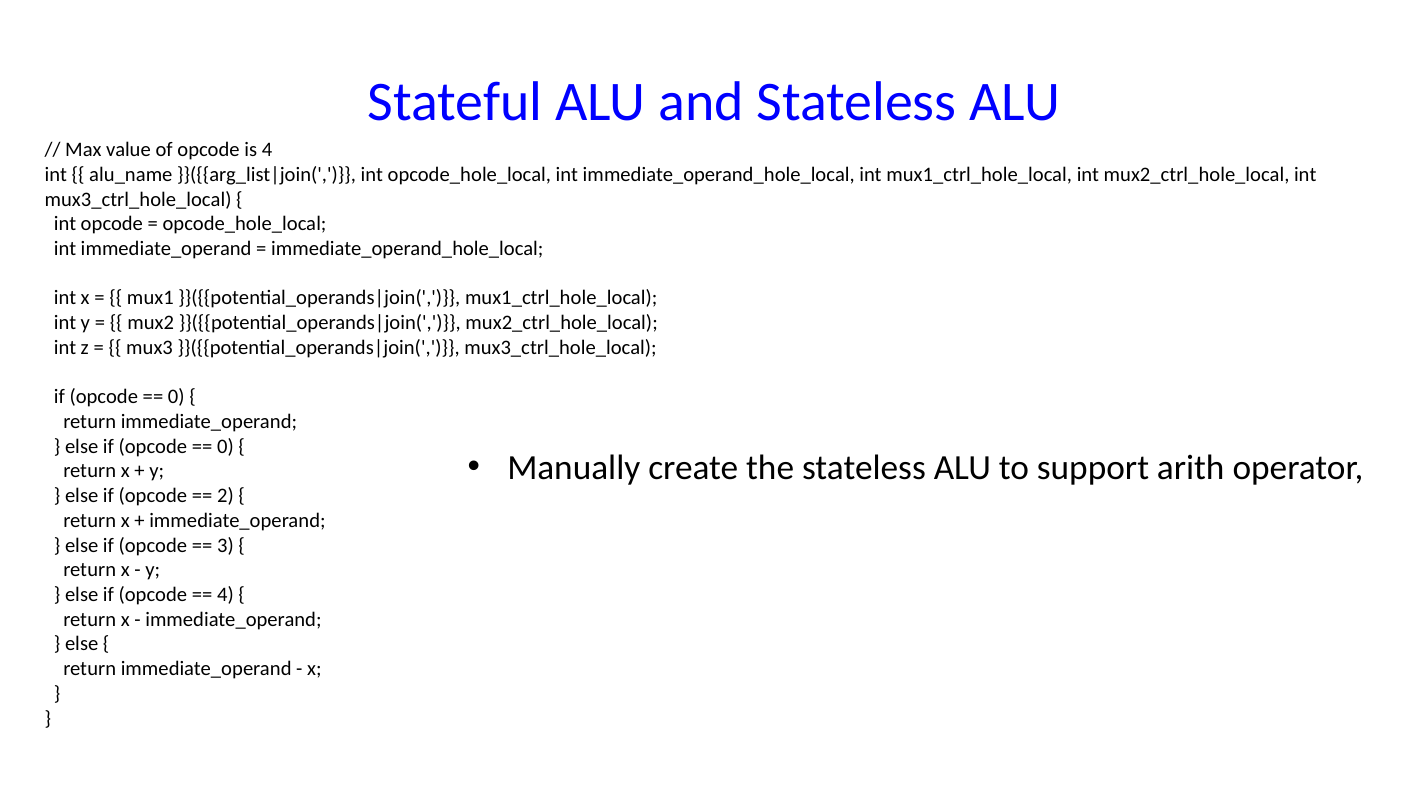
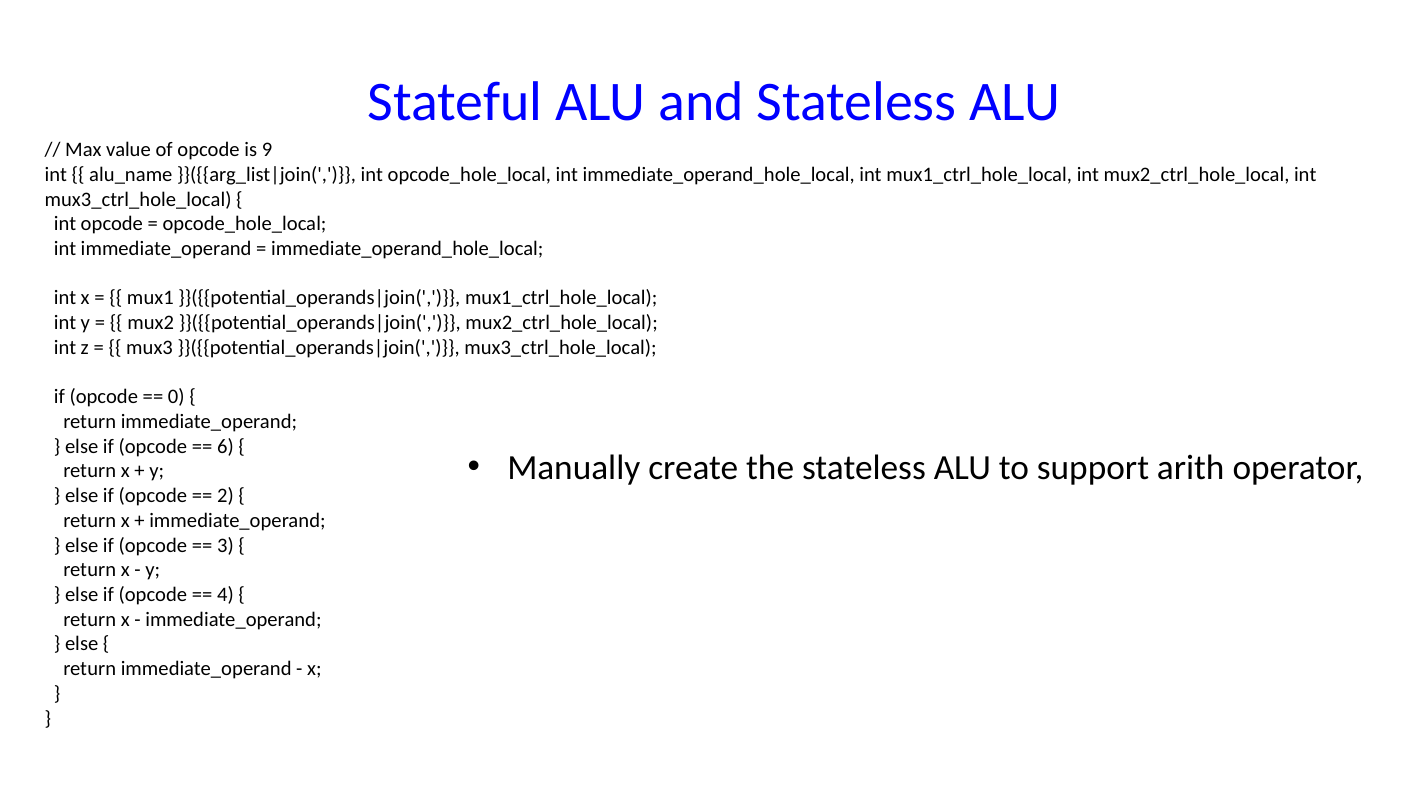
is 4: 4 -> 9
0 at (225, 447): 0 -> 6
